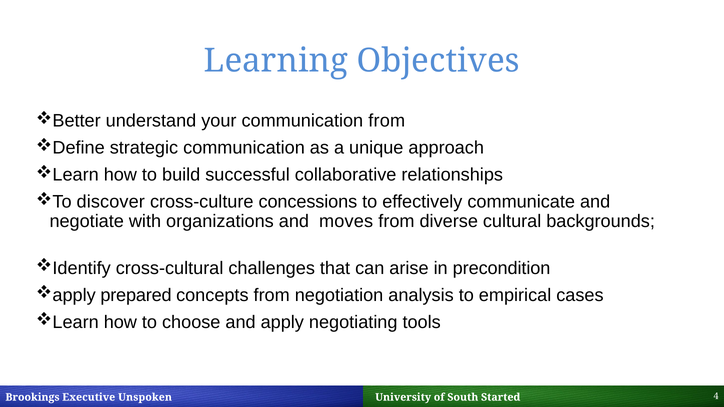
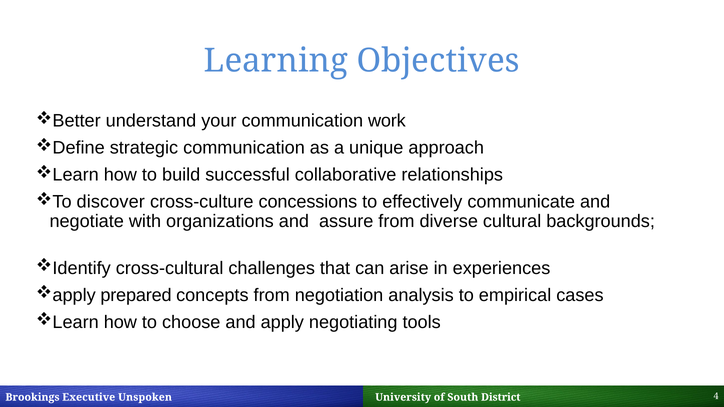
communication from: from -> work
moves: moves -> assure
precondition: precondition -> experiences
Started: Started -> District
